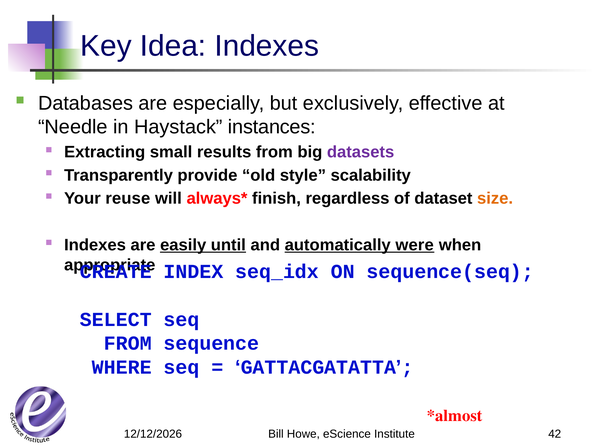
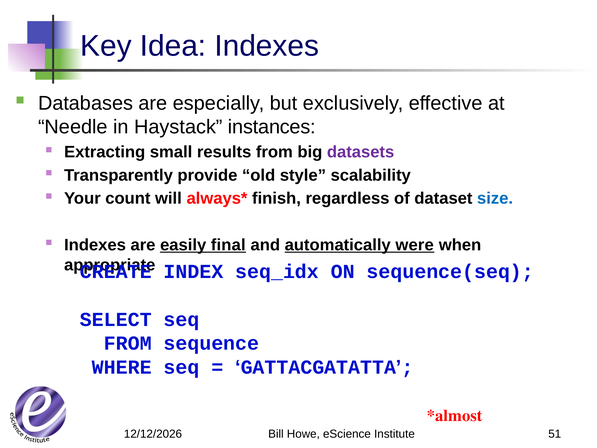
reuse: reuse -> count
size colour: orange -> blue
until: until -> final
42: 42 -> 51
